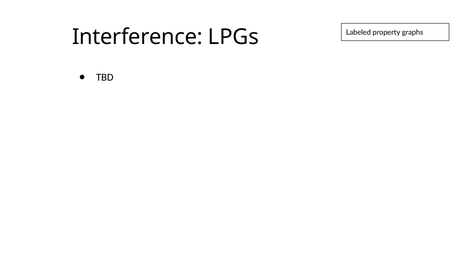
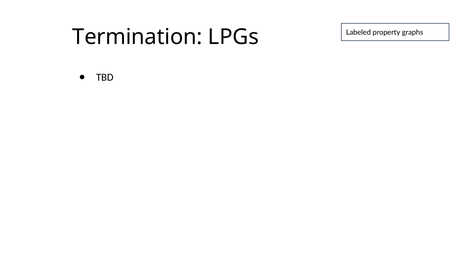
Interference: Interference -> Termination
